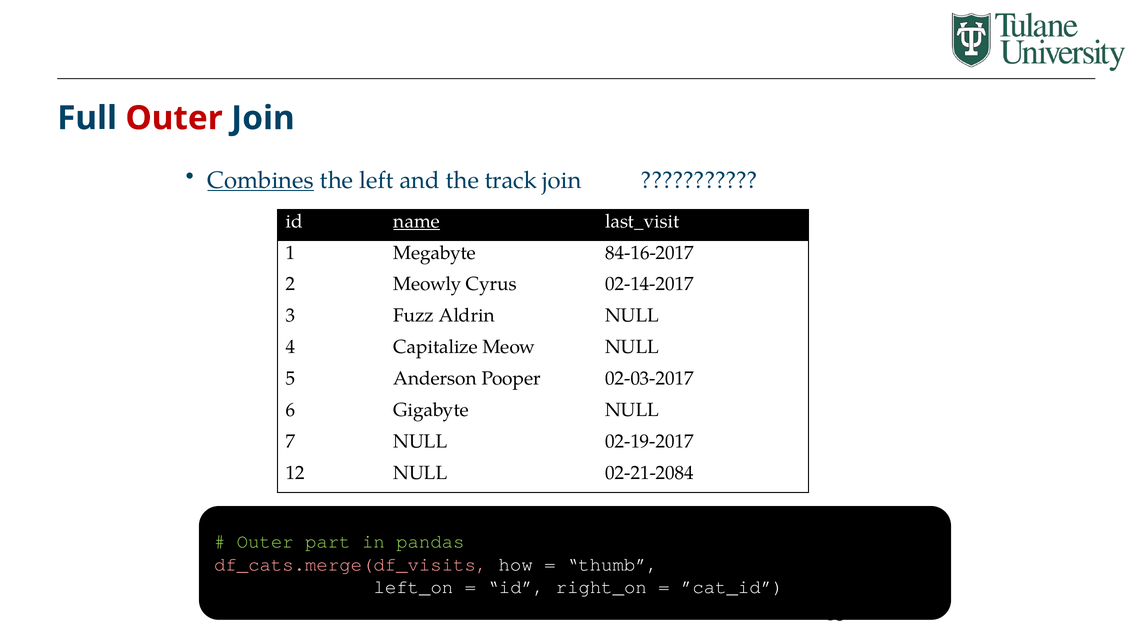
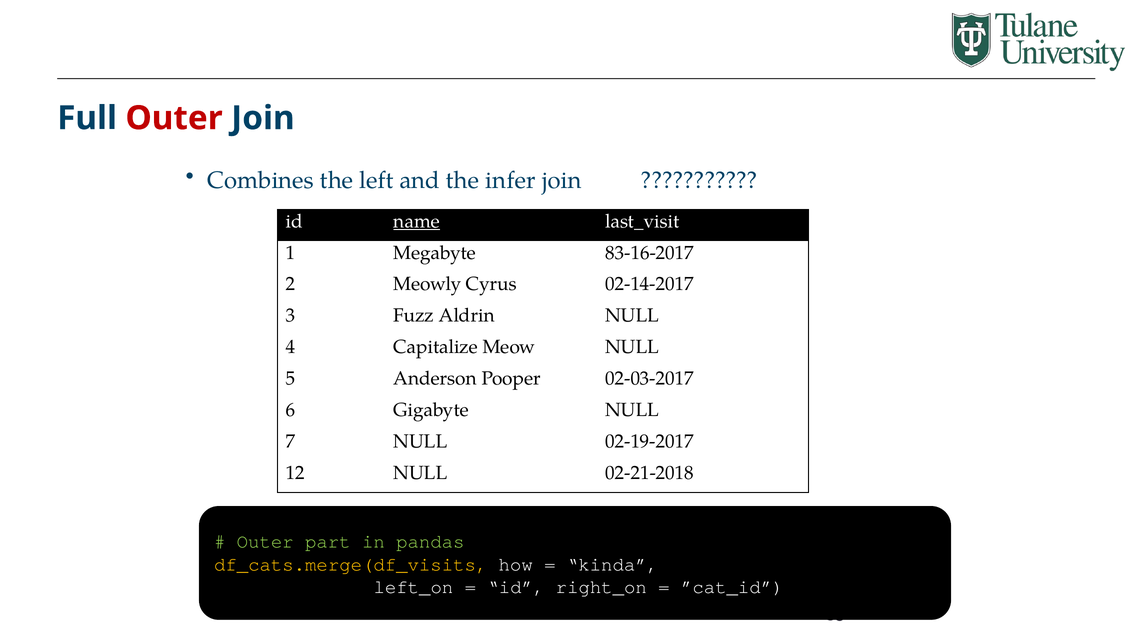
Combines underline: present -> none
track: track -> infer
84-16-2017: 84-16-2017 -> 83-16-2017
02-21-2084: 02-21-2084 -> 02-21-2018
df_cats.merge(df_visits colour: pink -> yellow
thumb: thumb -> kinda
